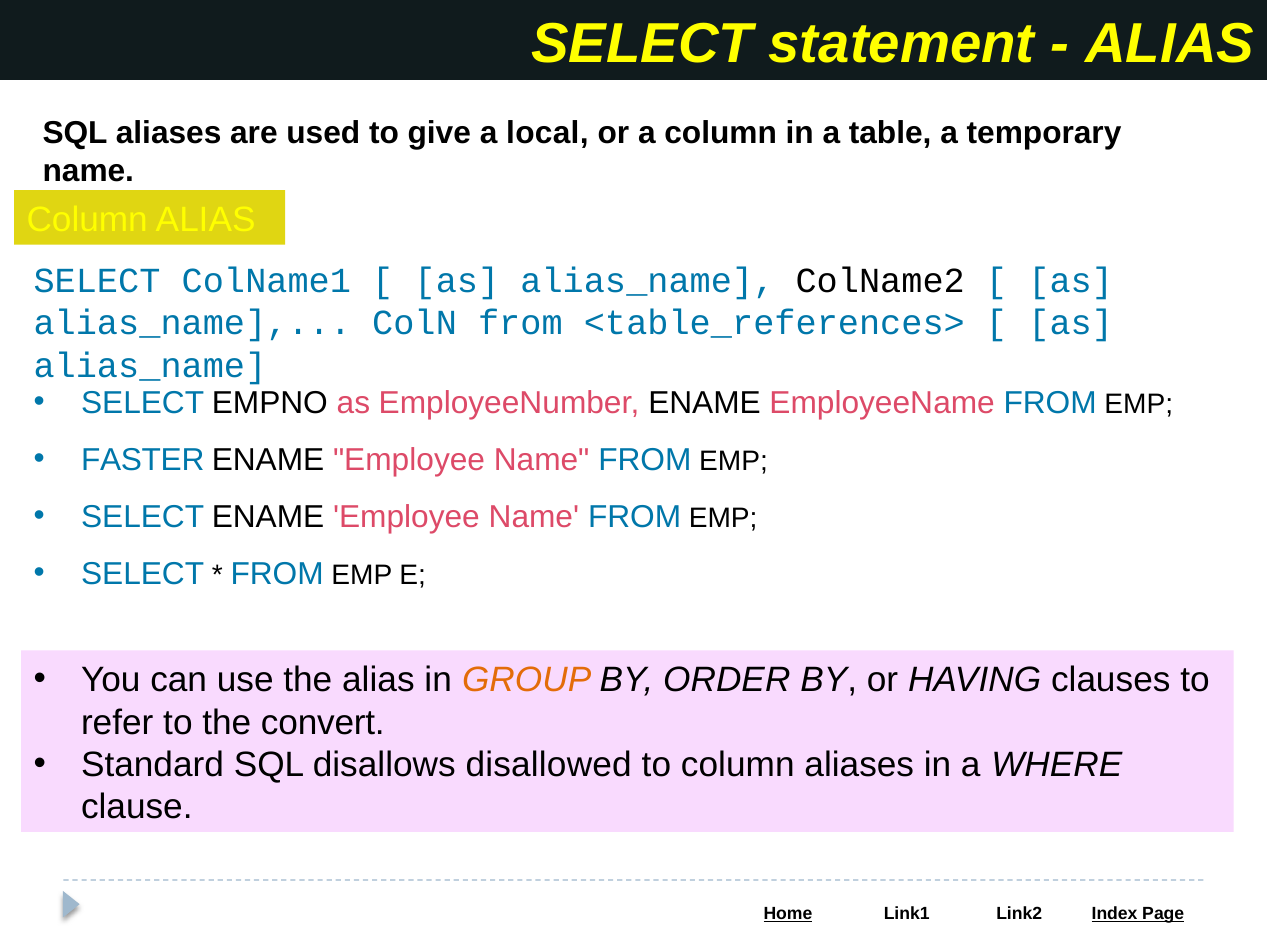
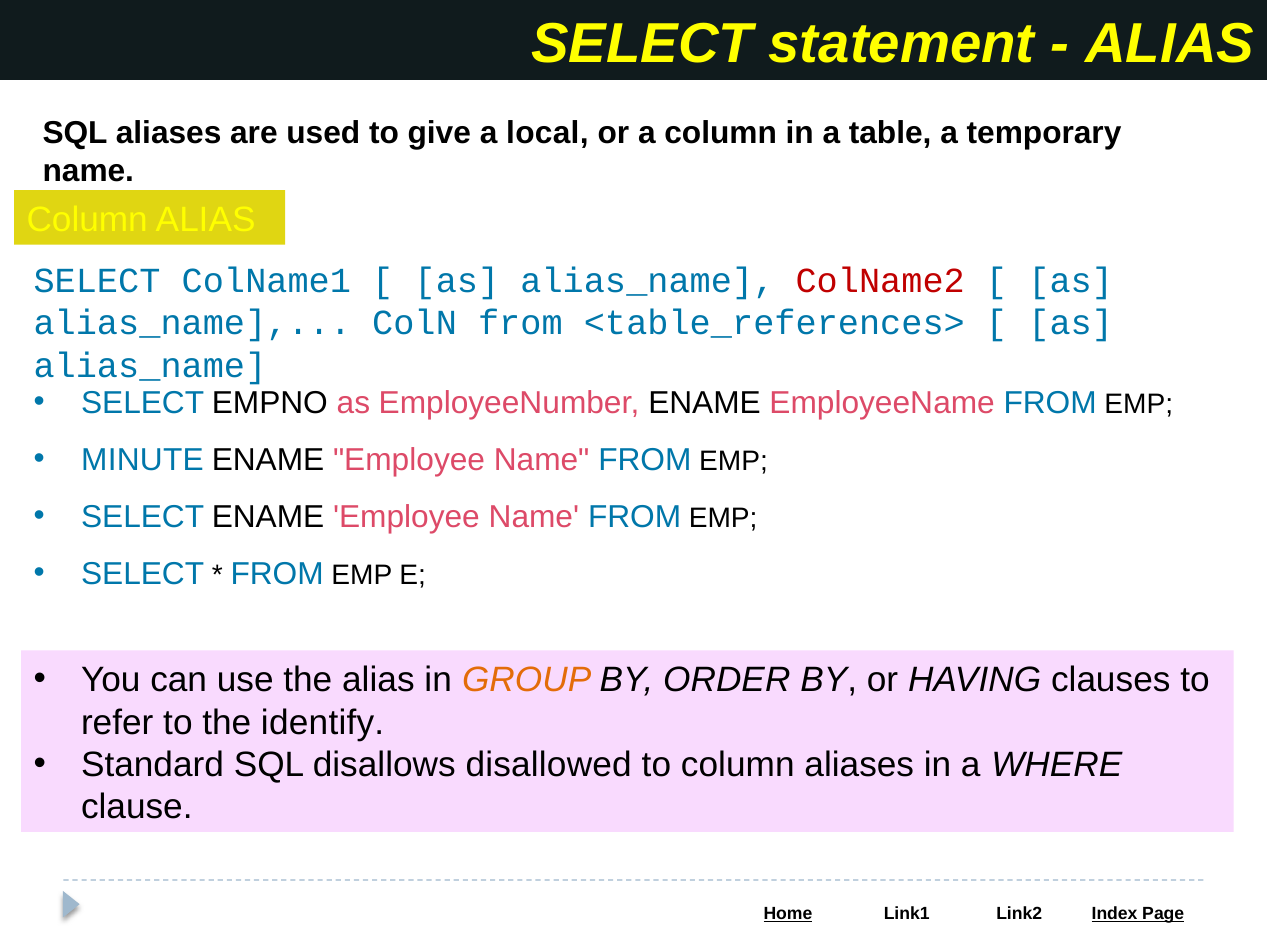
ColName2 colour: black -> red
FASTER: FASTER -> MINUTE
convert: convert -> identify
